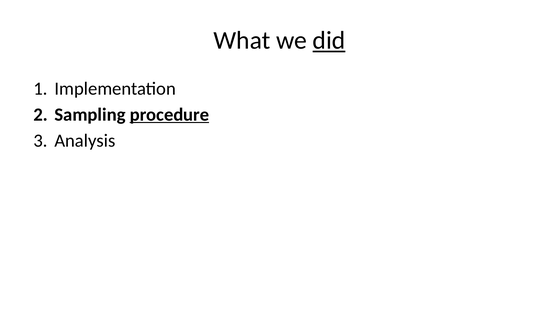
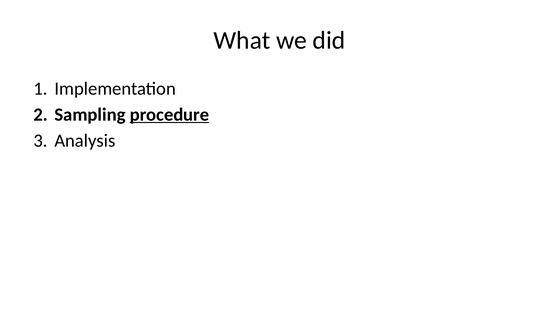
did underline: present -> none
